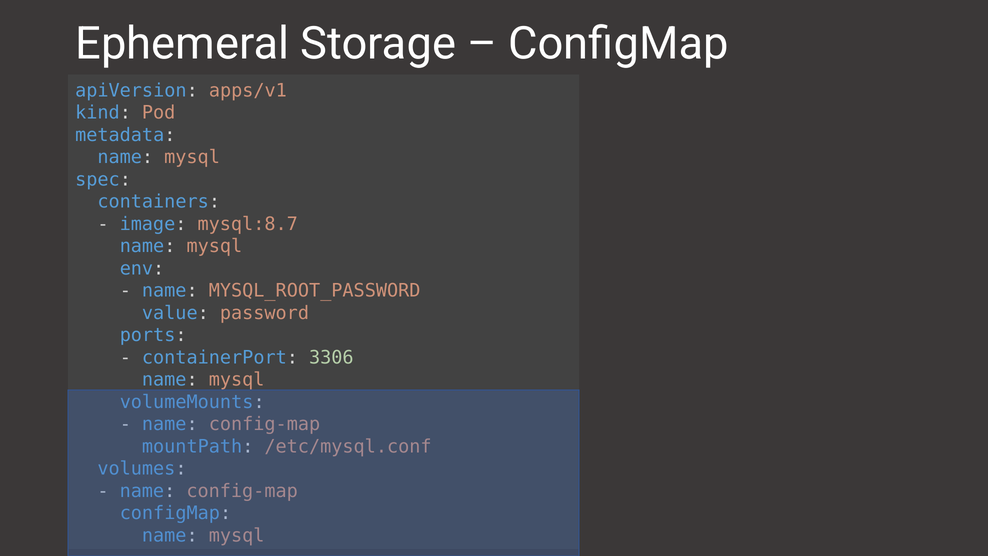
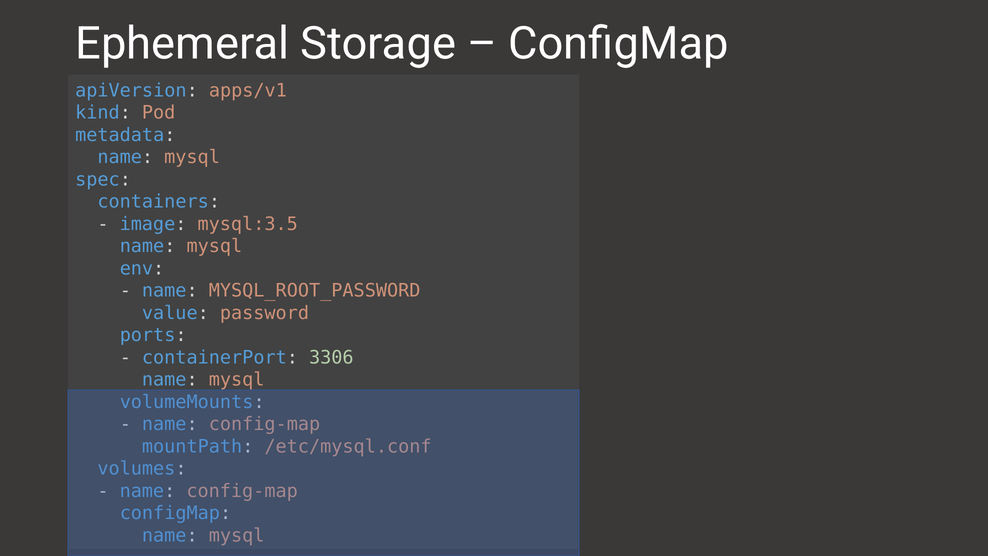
mysql:8.7: mysql:8.7 -> mysql:3.5
